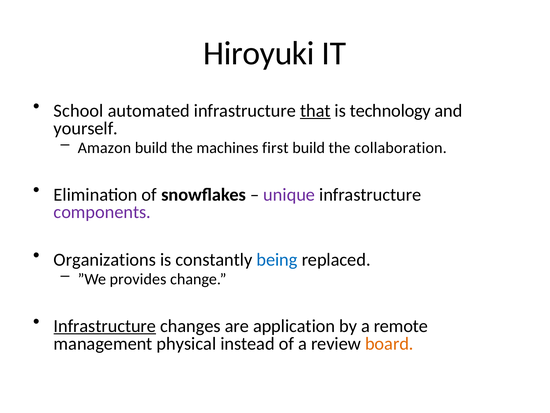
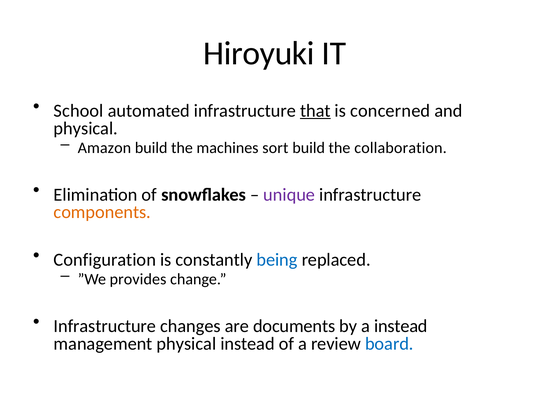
technology: technology -> concerned
yourself at (86, 128): yourself -> physical
first: first -> sort
components colour: purple -> orange
Organizations: Organizations -> Configuration
Infrastructure at (105, 326) underline: present -> none
application: application -> documents
a remote: remote -> instead
board colour: orange -> blue
